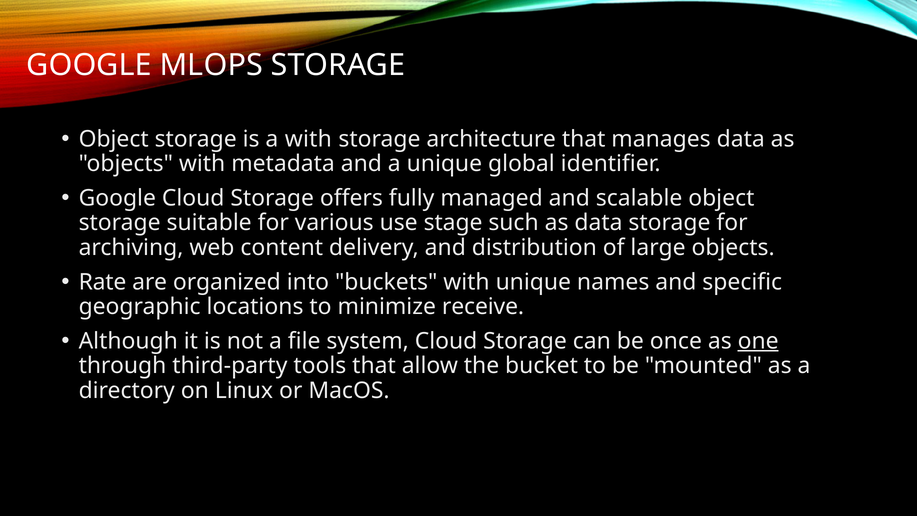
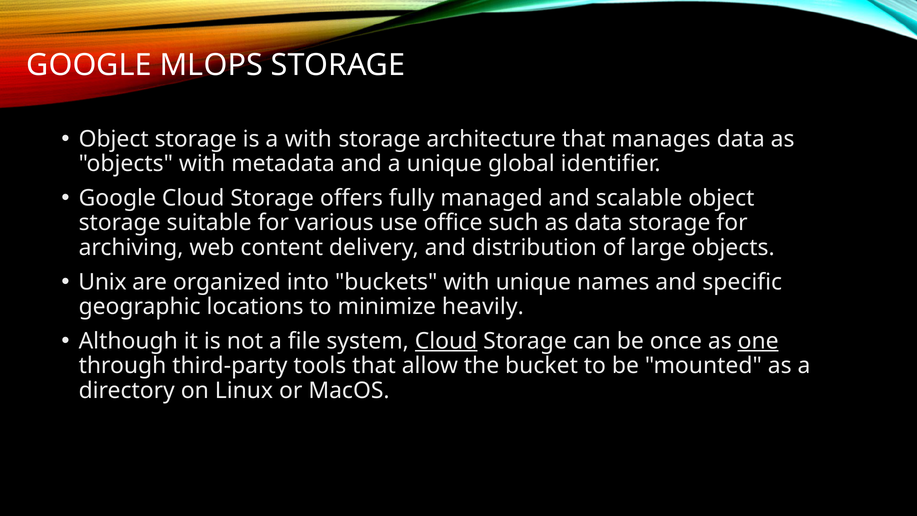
stage: stage -> office
Rate: Rate -> Unix
receive: receive -> heavily
Cloud at (446, 341) underline: none -> present
